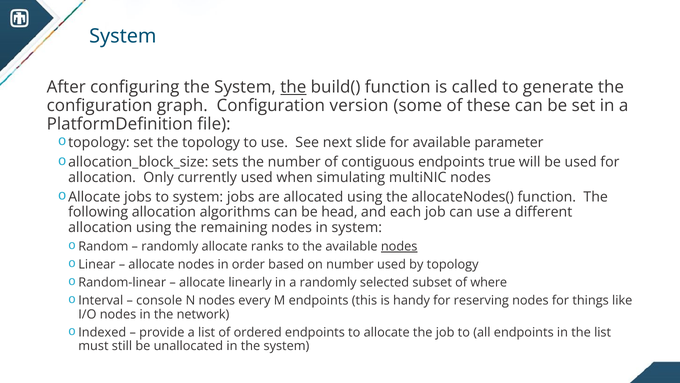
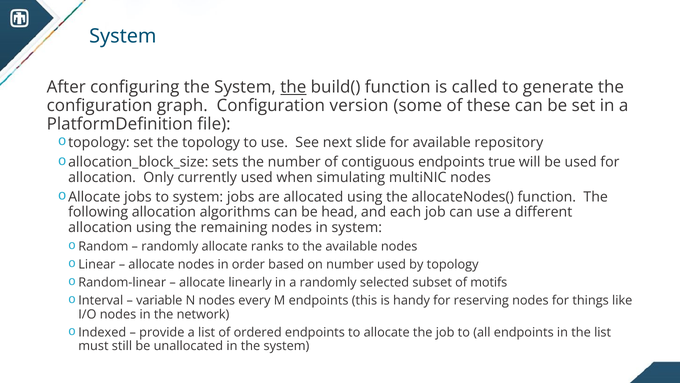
parameter: parameter -> repository
nodes at (399, 246) underline: present -> none
where: where -> motifs
console: console -> variable
